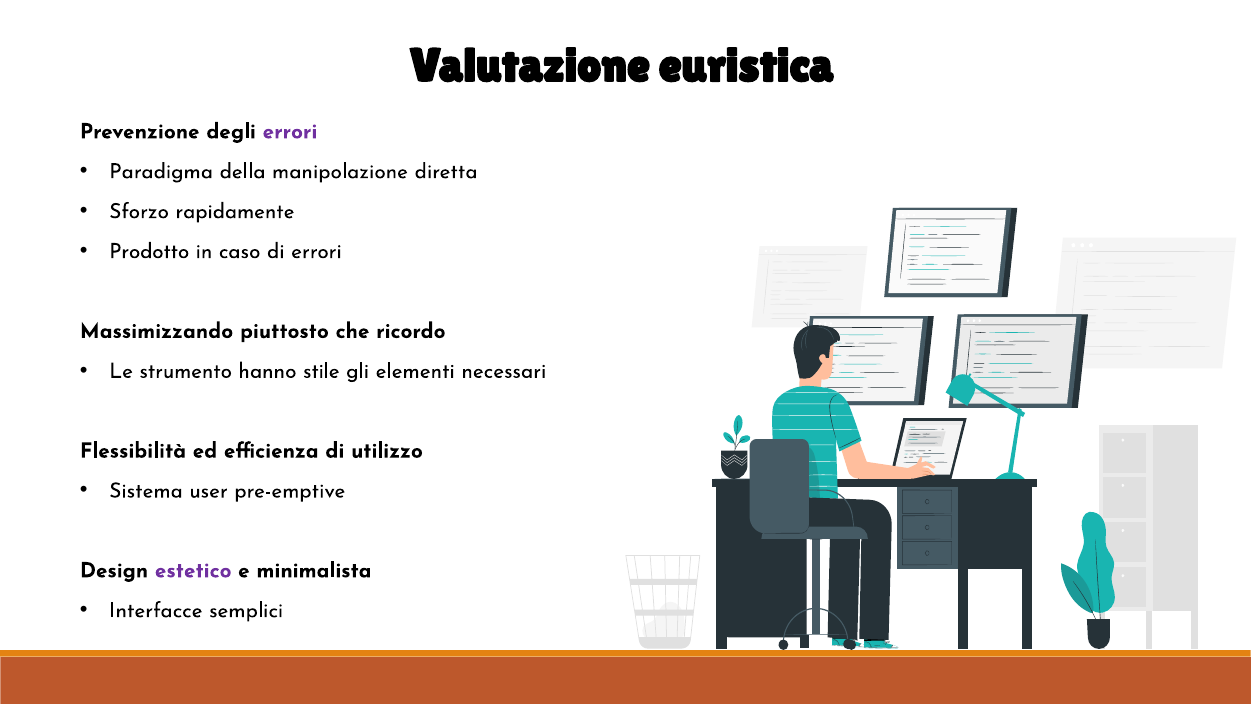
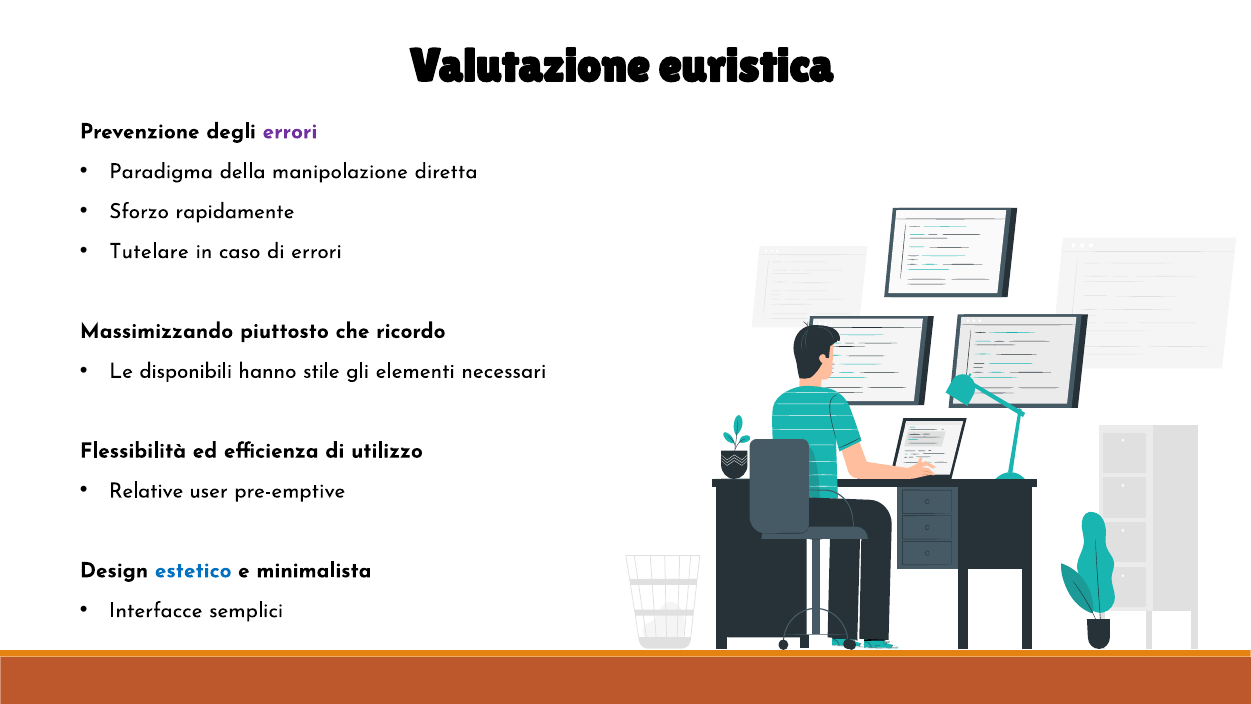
Prodotto: Prodotto -> Tutelare
strumento: strumento -> disponibili
Sistema: Sistema -> Relative
estetico colour: purple -> blue
